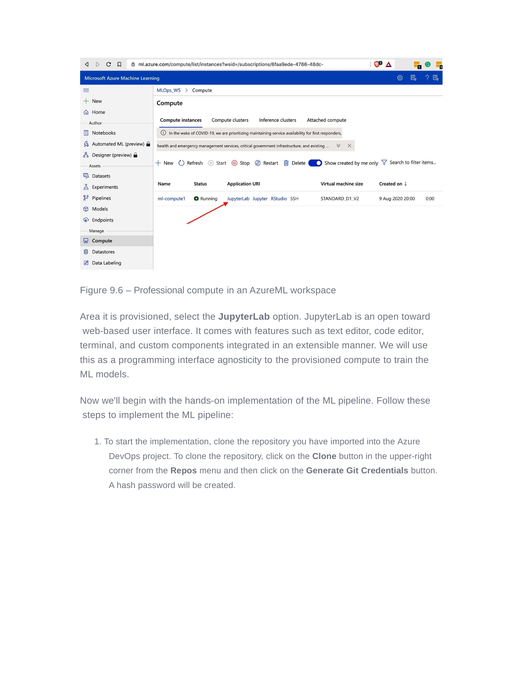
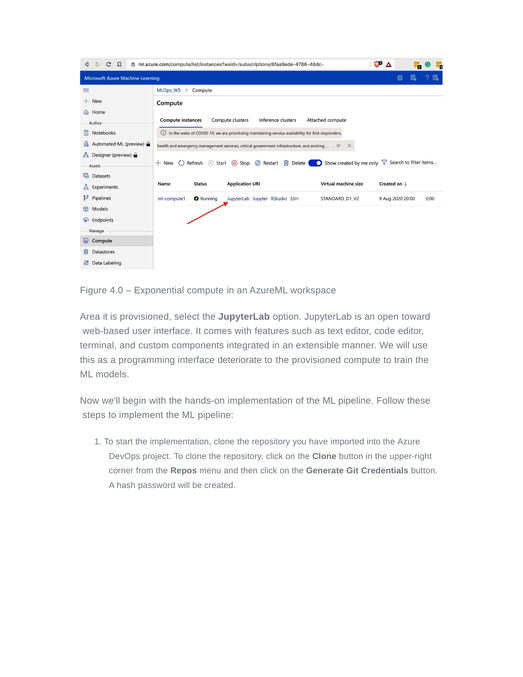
9.6: 9.6 -> 4.0
Professional: Professional -> Exponential
agnosticity: agnosticity -> deteriorate
